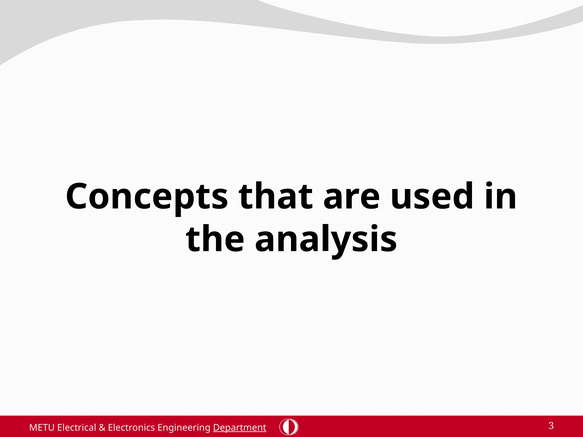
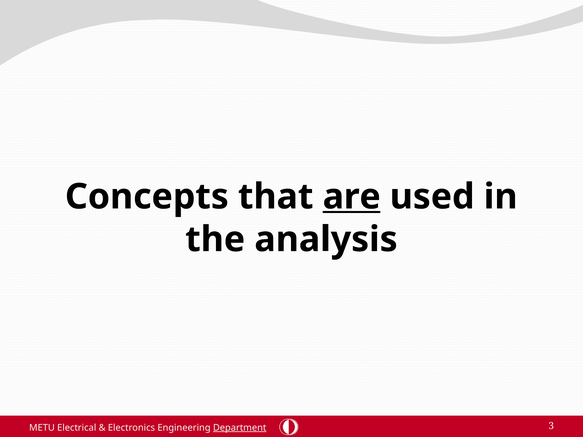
are underline: none -> present
